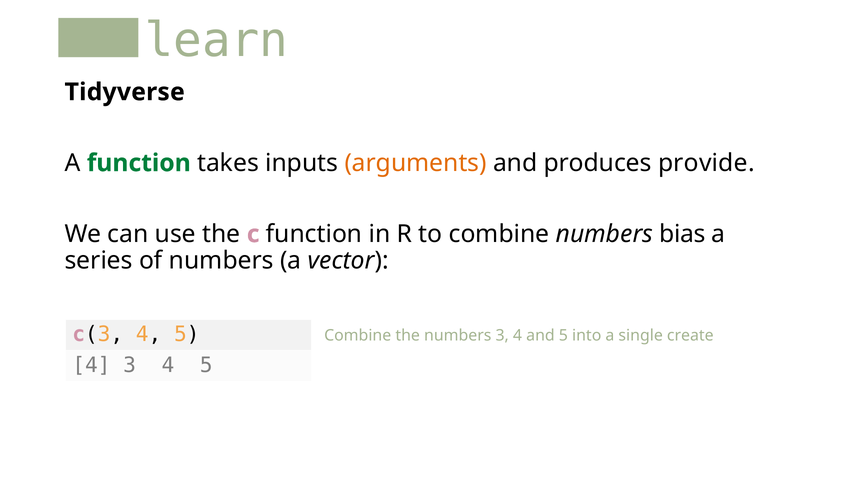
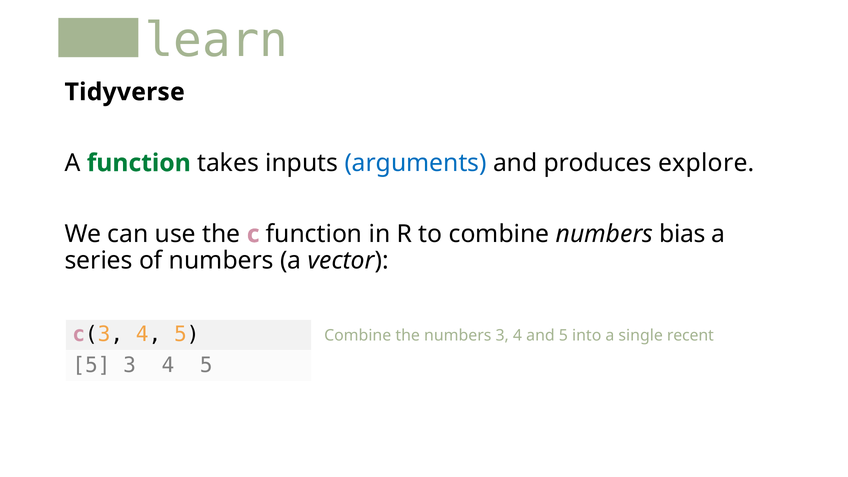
arguments colour: orange -> blue
provide: provide -> explore
create: create -> recent
4 at (91, 365): 4 -> 5
